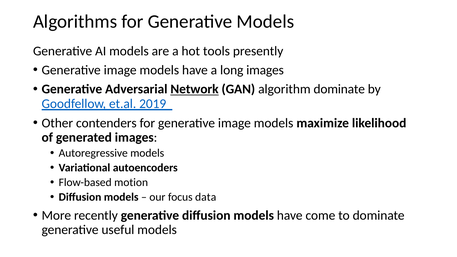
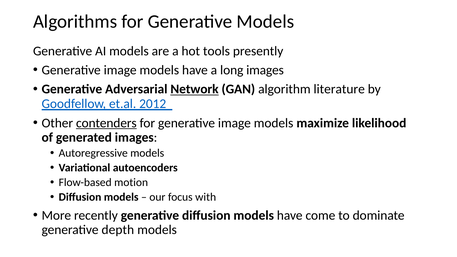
algorithm dominate: dominate -> literature
2019: 2019 -> 2012
contenders underline: none -> present
data: data -> with
useful: useful -> depth
